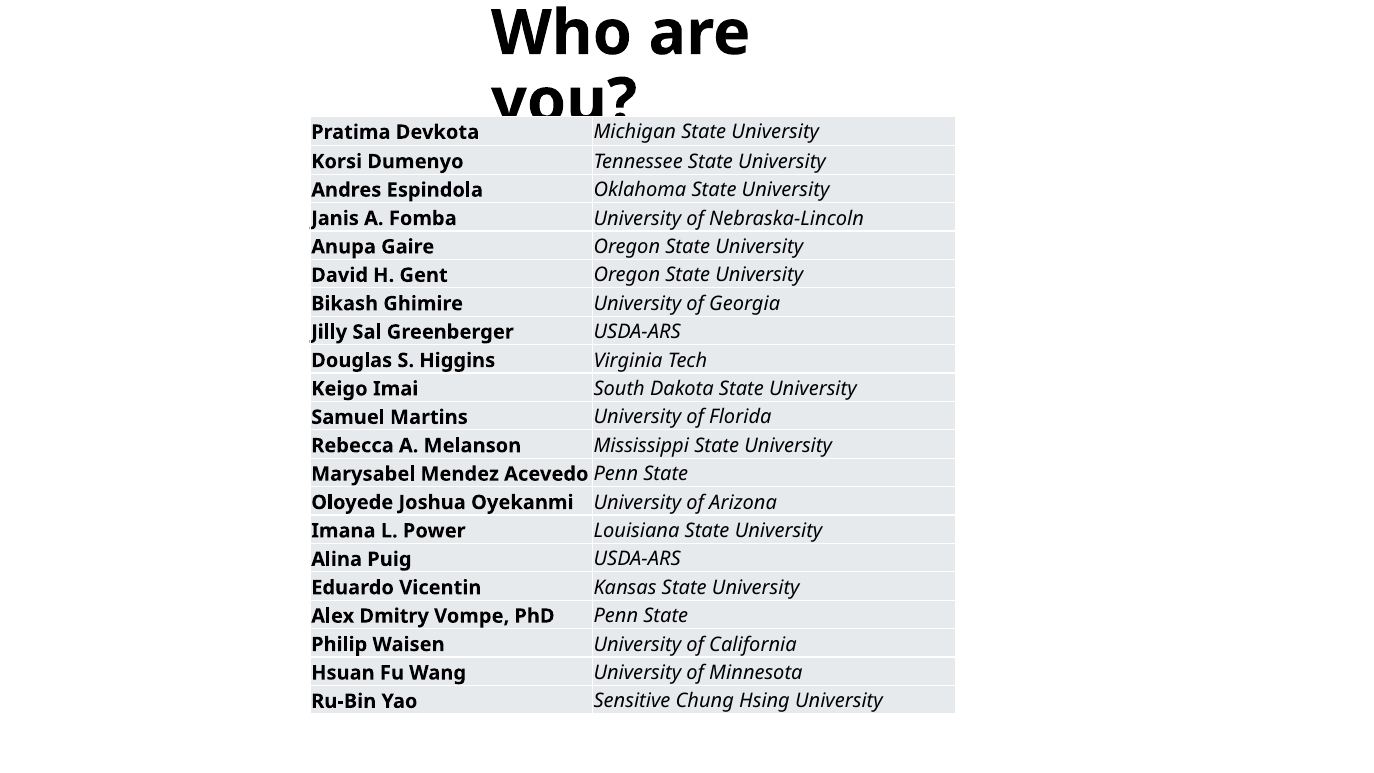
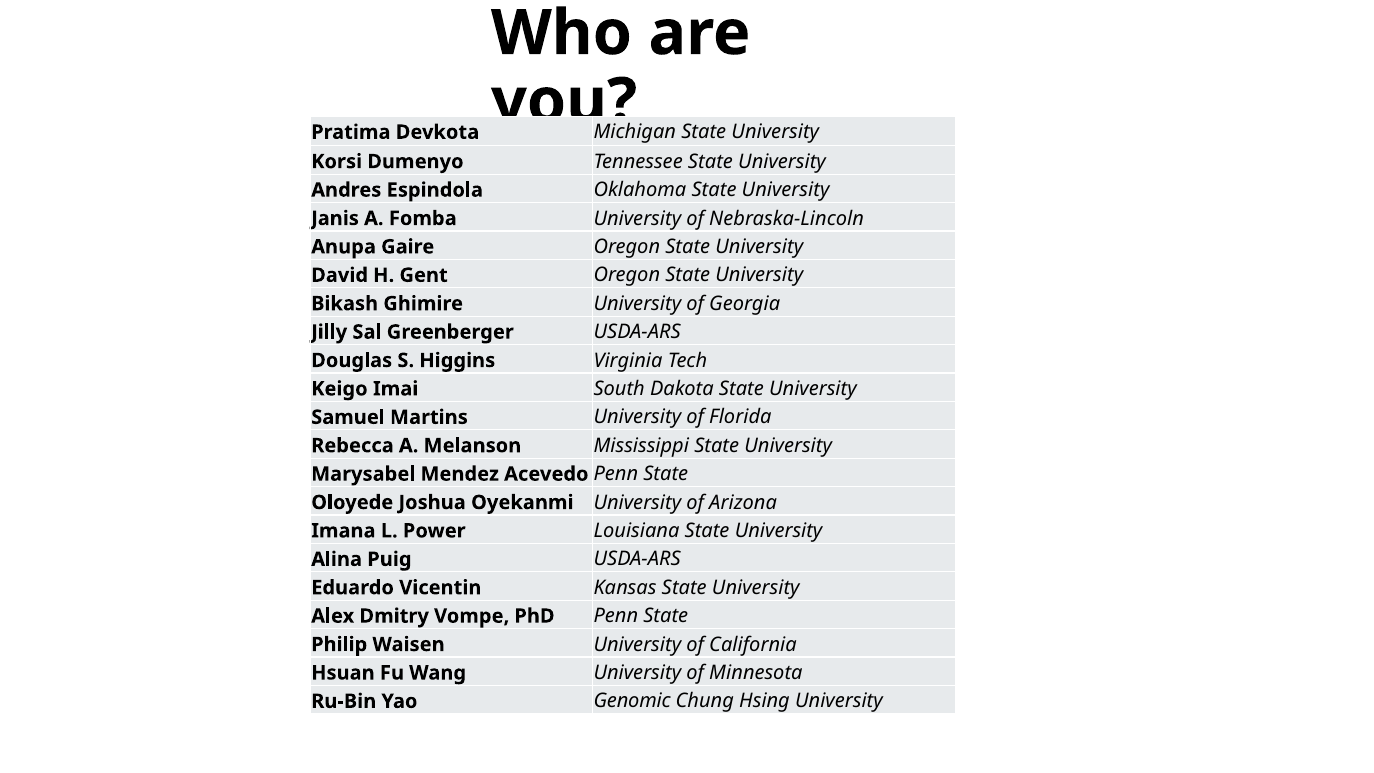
Sensitive: Sensitive -> Genomic
